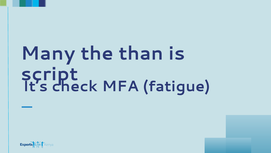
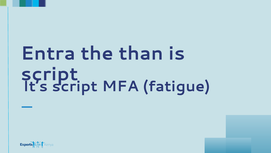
Many: Many -> Entra
It’s check: check -> script
